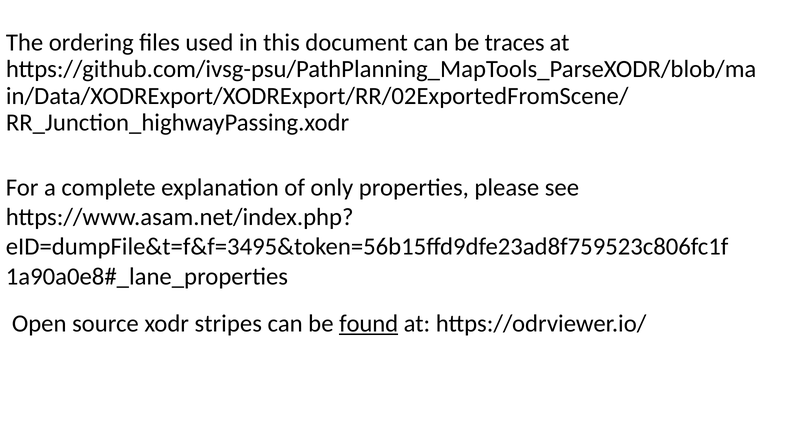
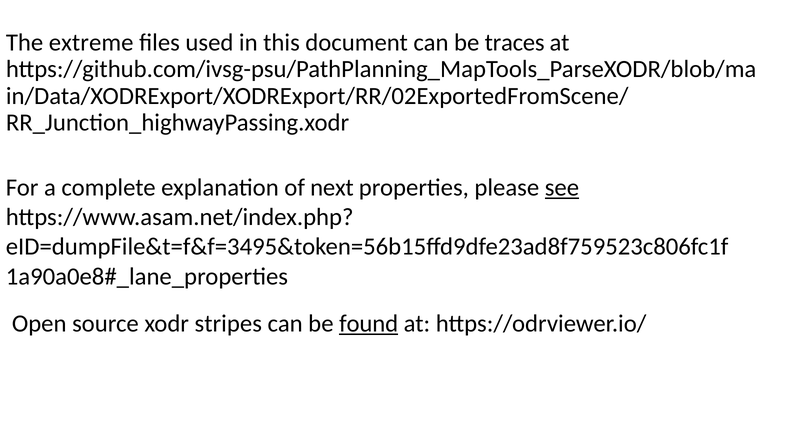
ordering: ordering -> extreme
only: only -> next
see underline: none -> present
